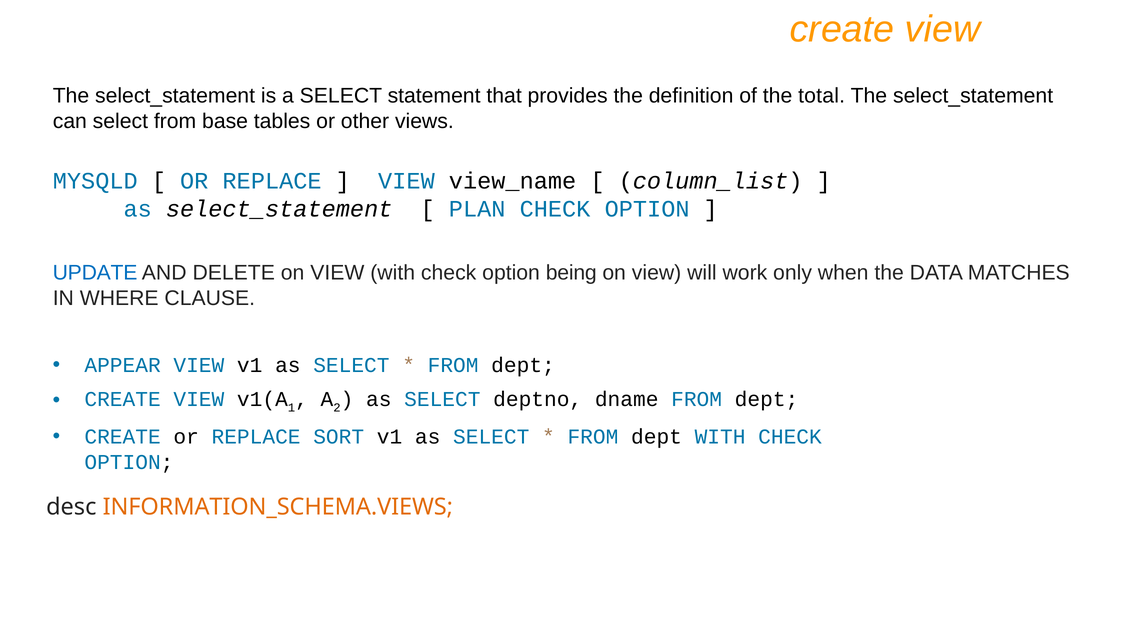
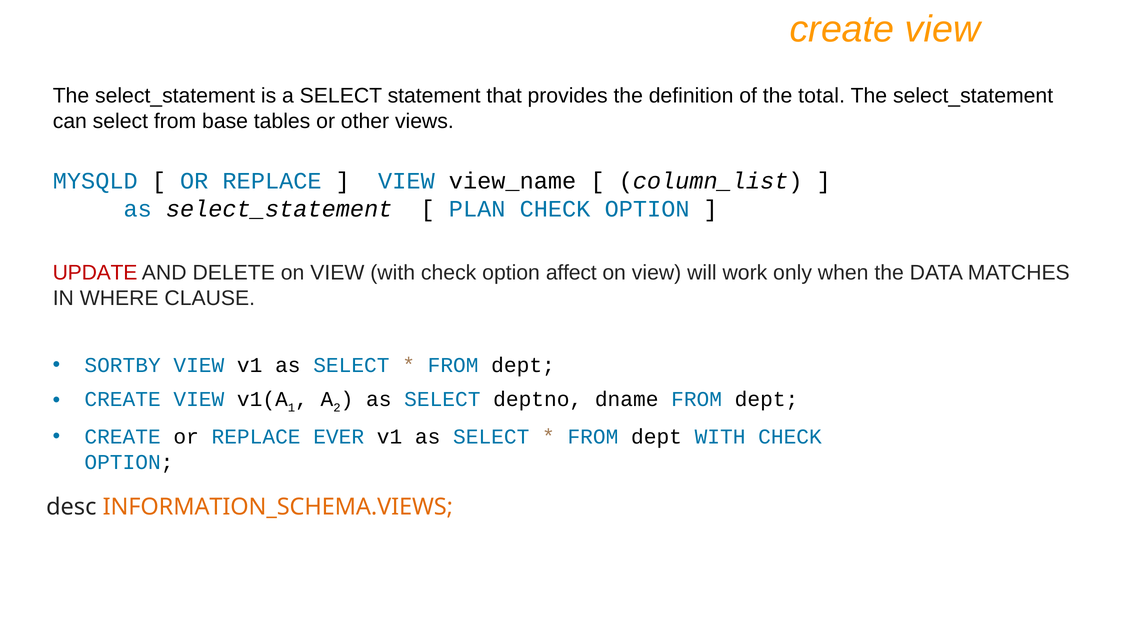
UPDATE colour: blue -> red
being: being -> affect
APPEAR: APPEAR -> SORTBY
SORT: SORT -> EVER
